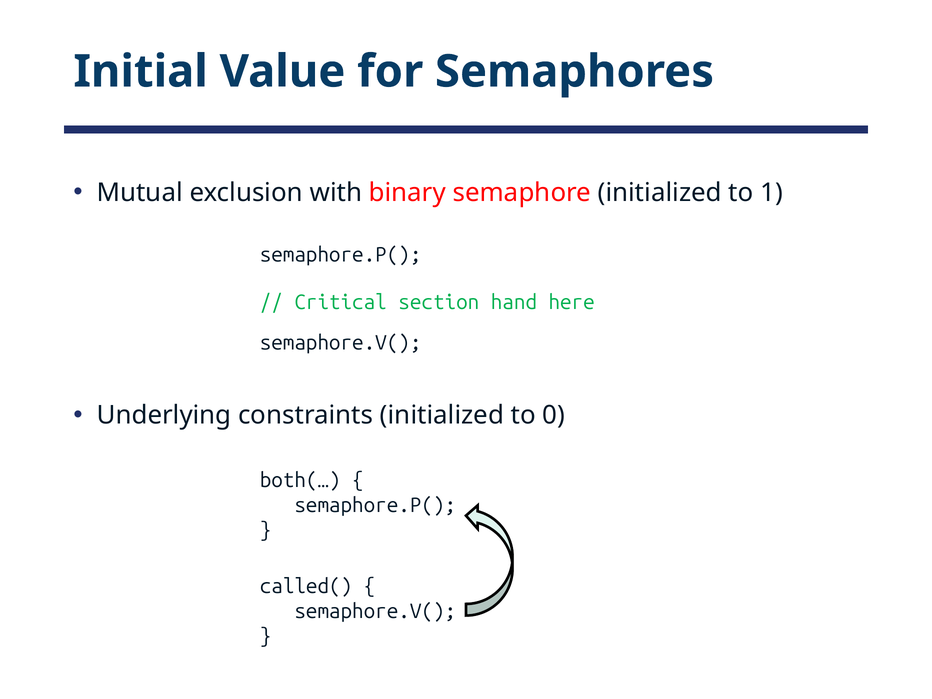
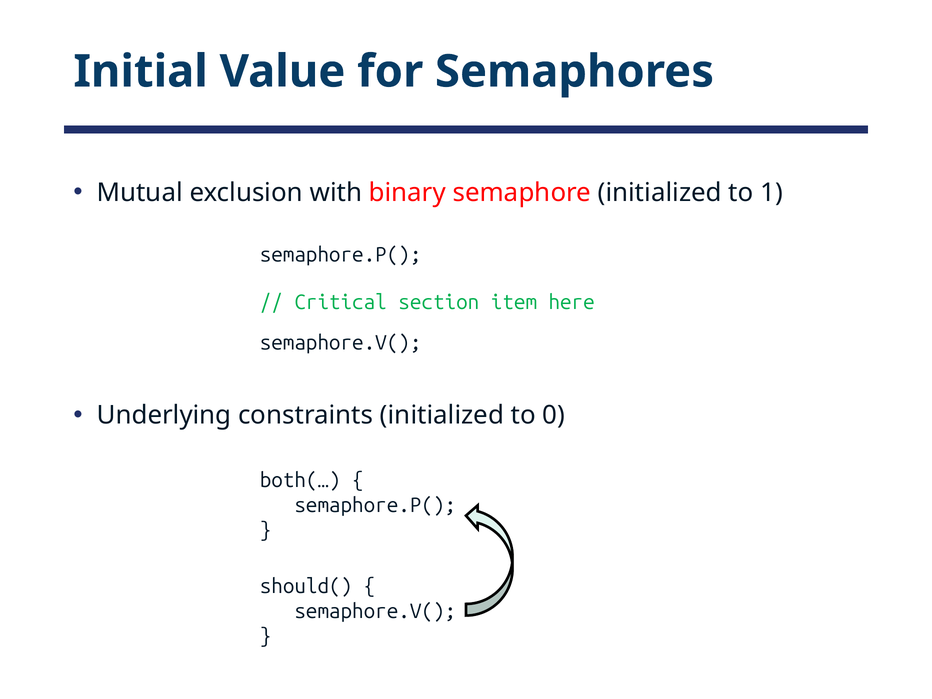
hand: hand -> item
called(: called( -> should(
